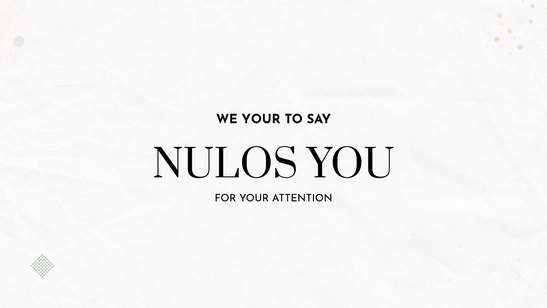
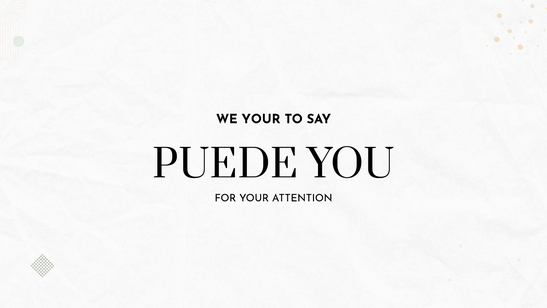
NULOS: NULOS -> PUEDE
